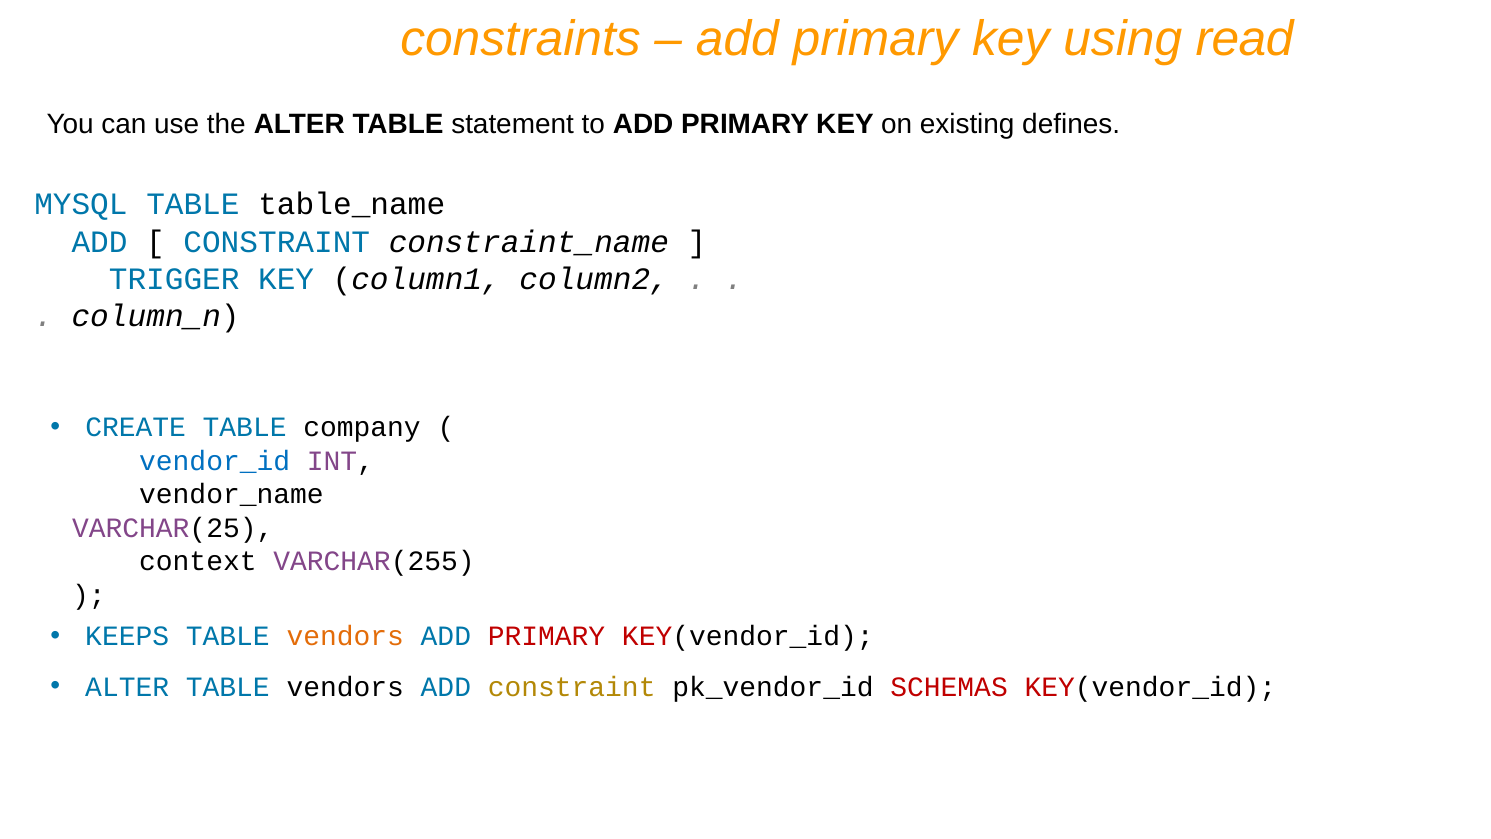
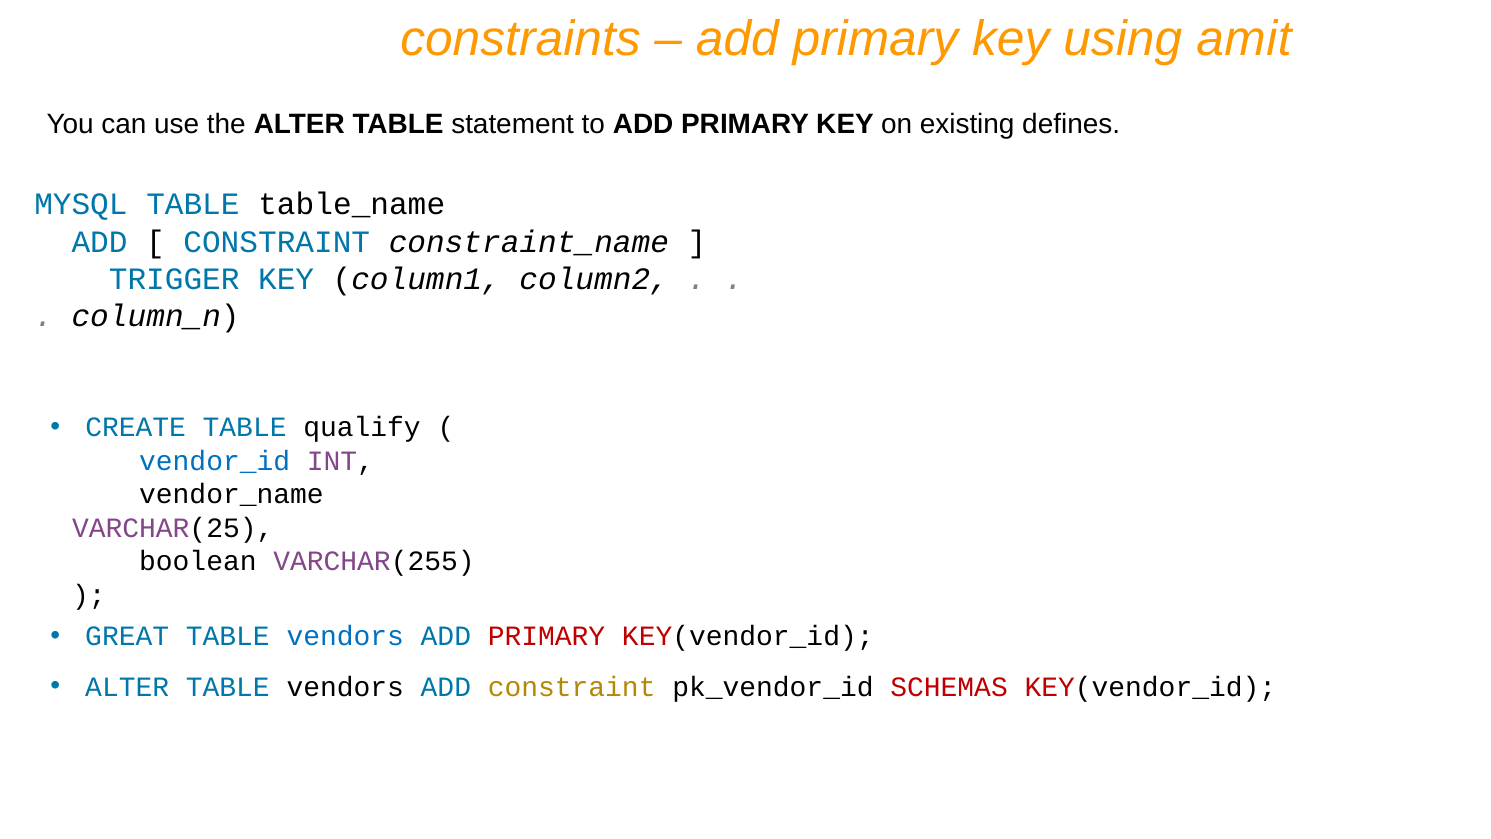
read: read -> amit
company: company -> qualify
context: context -> boolean
KEEPS: KEEPS -> GREAT
vendors at (345, 636) colour: orange -> blue
